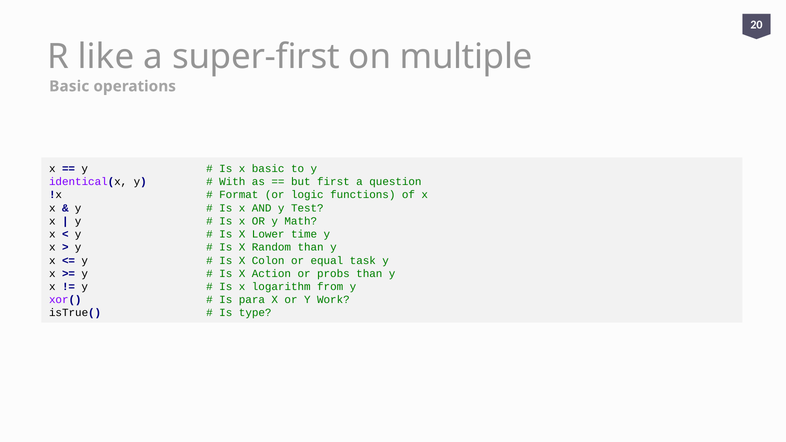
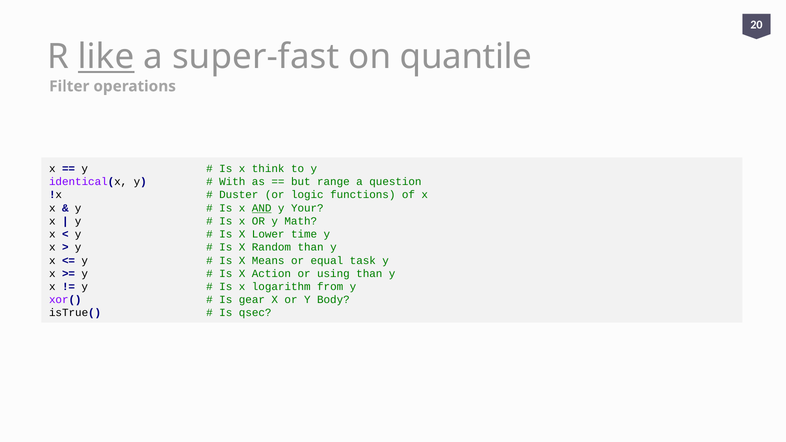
like underline: none -> present
super-first: super-first -> super-fast
multiple: multiple -> quantile
Basic at (69, 86): Basic -> Filter
x basic: basic -> think
first: first -> range
Format: Format -> Duster
AND underline: none -> present
Test: Test -> Your
Colon: Colon -> Means
probs: probs -> using
para: para -> gear
Work: Work -> Body
type: type -> qsec
